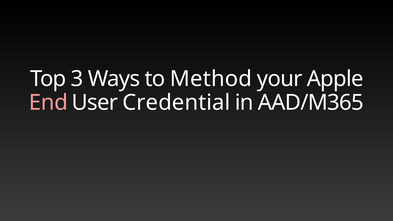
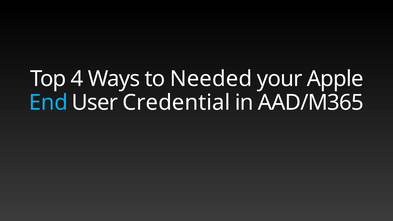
3: 3 -> 4
Method: Method -> Needed
End colour: pink -> light blue
